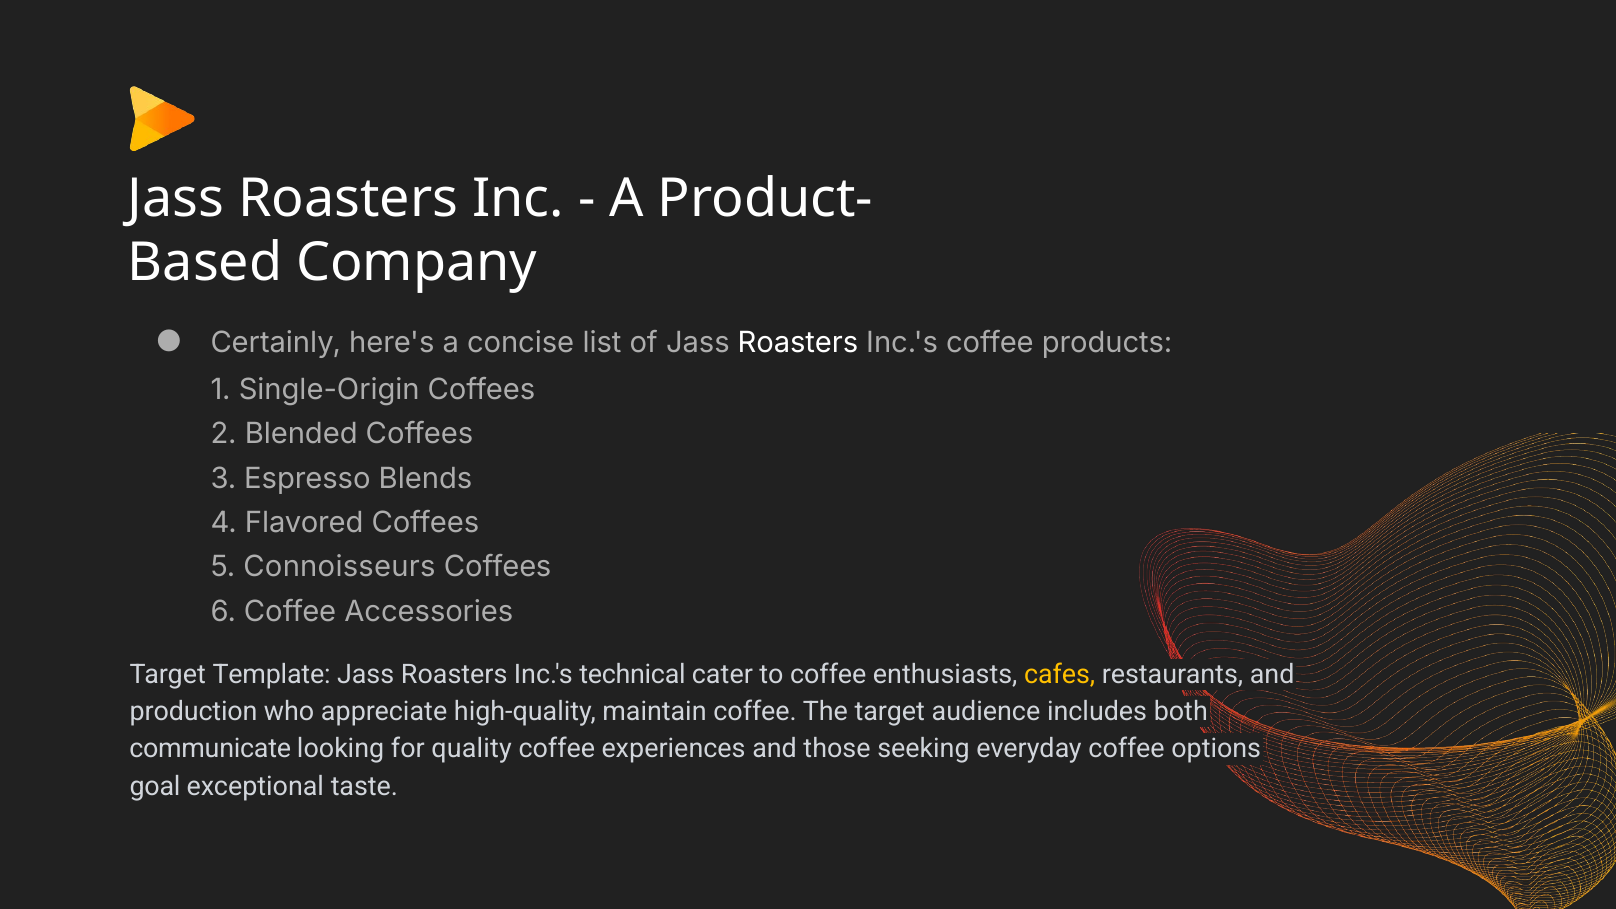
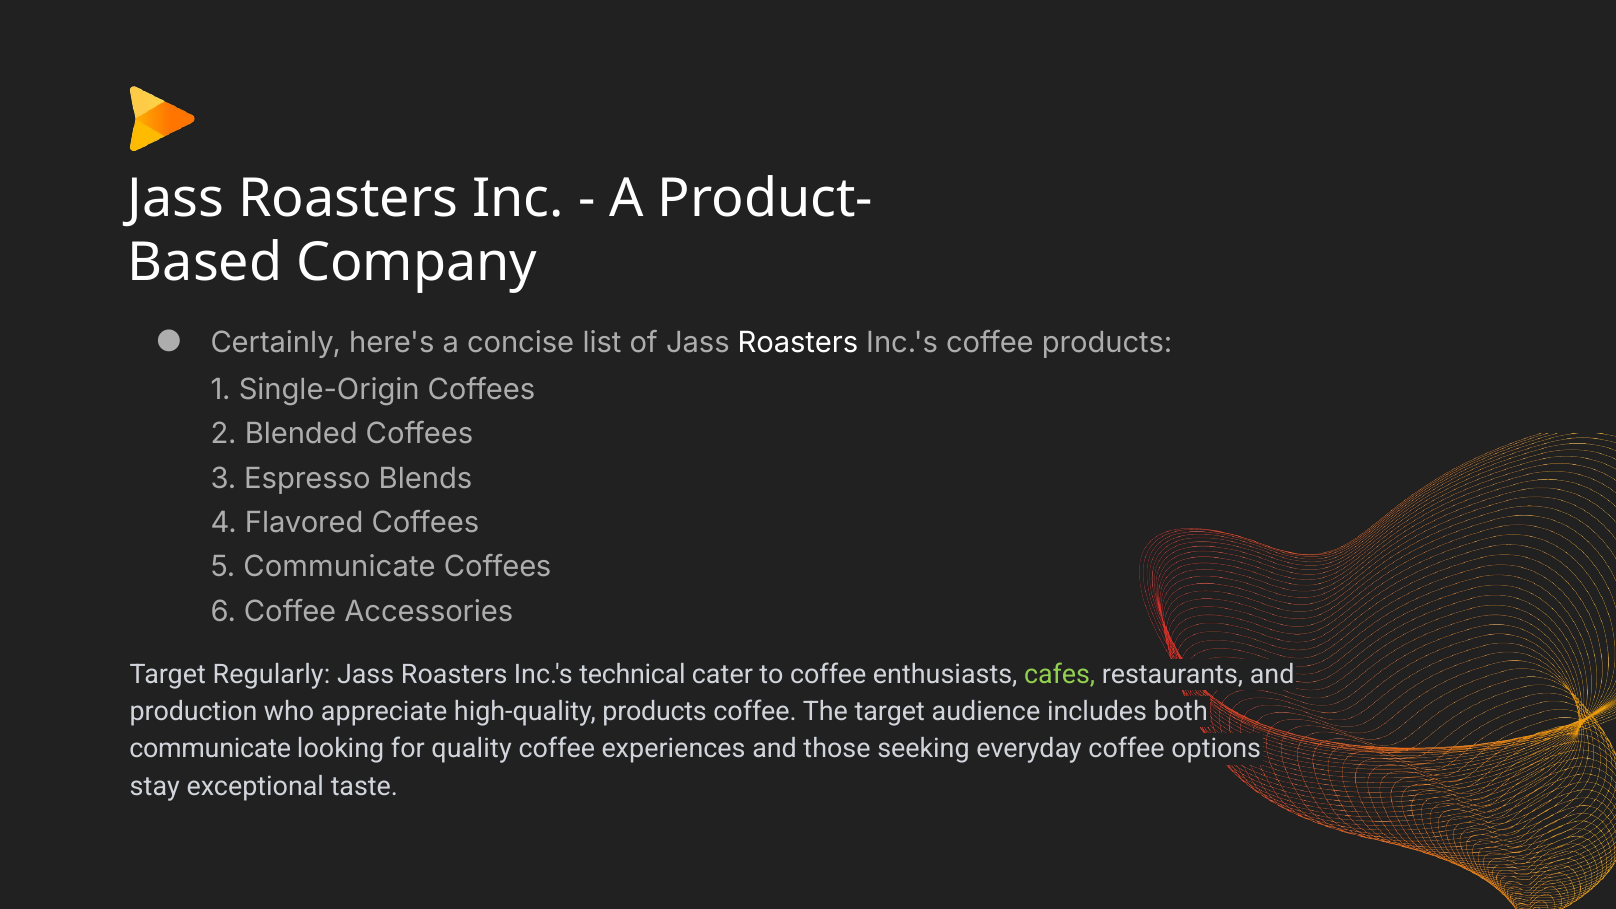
5 Connoisseurs: Connoisseurs -> Communicate
Template: Template -> Regularly
cafes colour: yellow -> light green
high-quality maintain: maintain -> products
goal: goal -> stay
